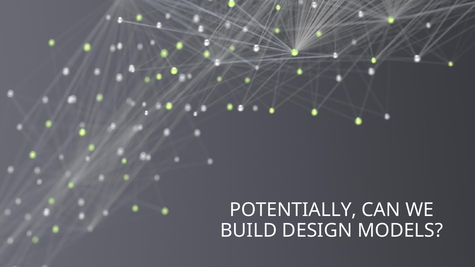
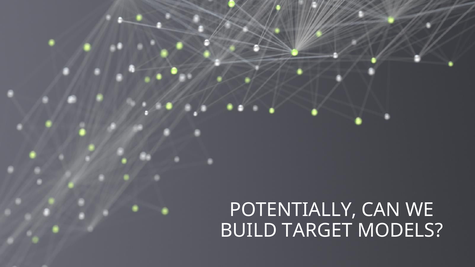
DESIGN: DESIGN -> TARGET
